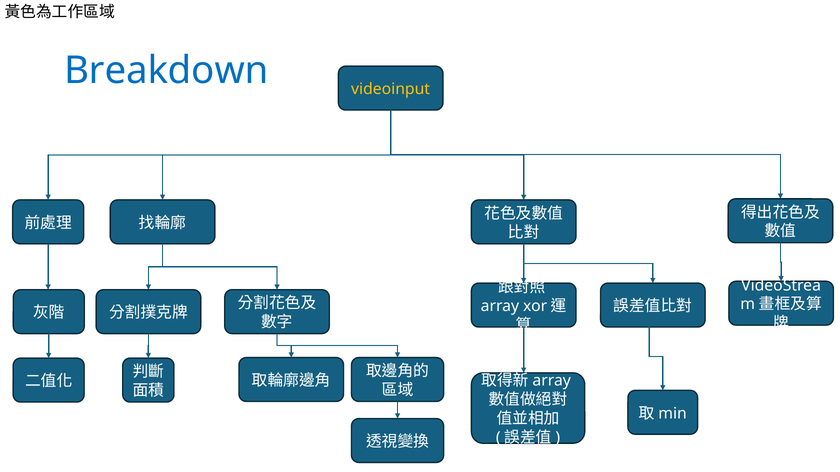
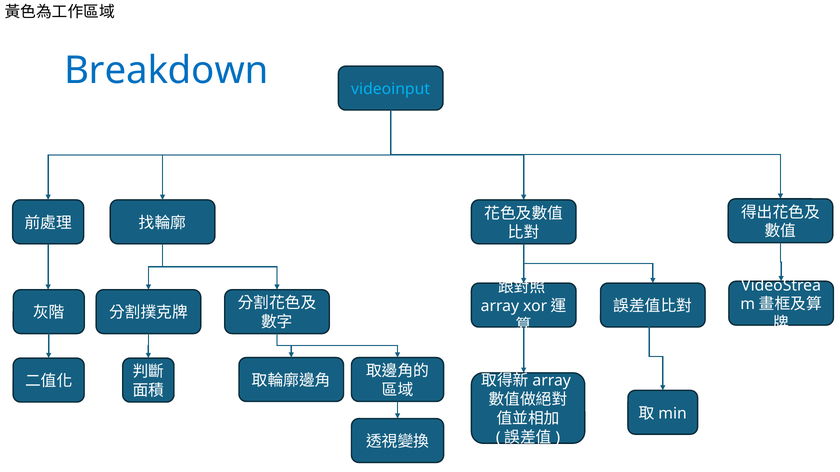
videoinput colour: yellow -> light blue
